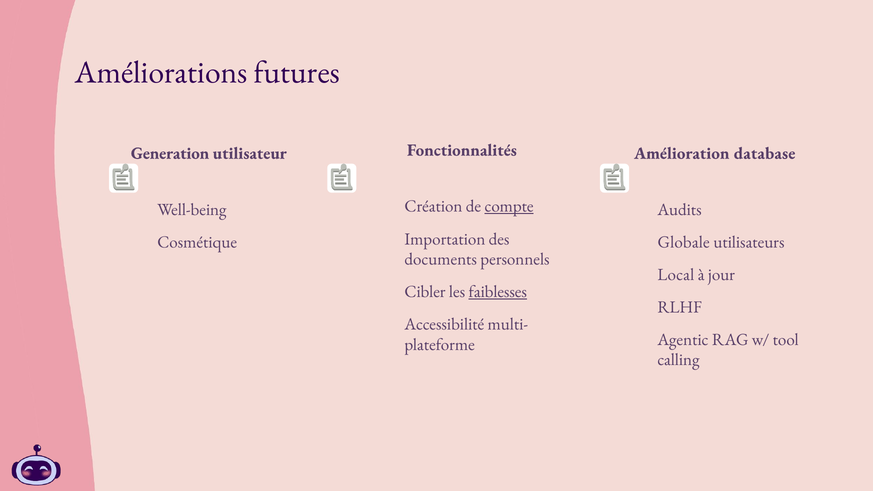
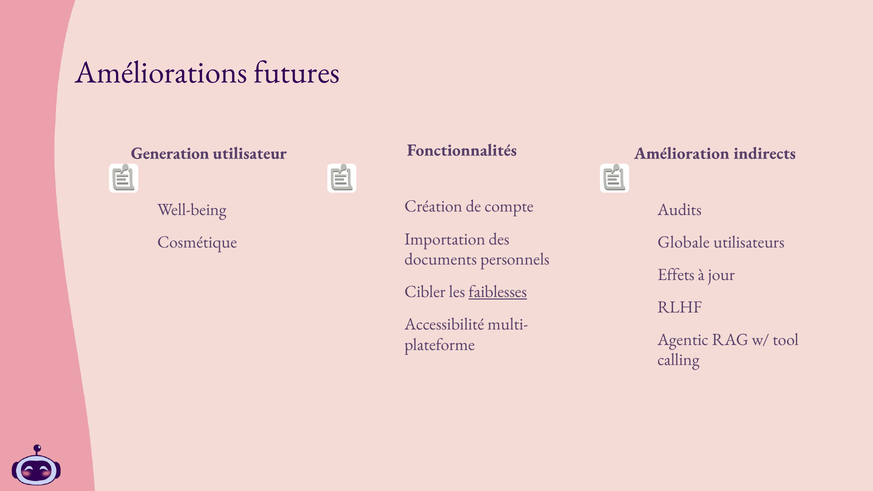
database: database -> indirects
compte underline: present -> none
Local: Local -> Effets
